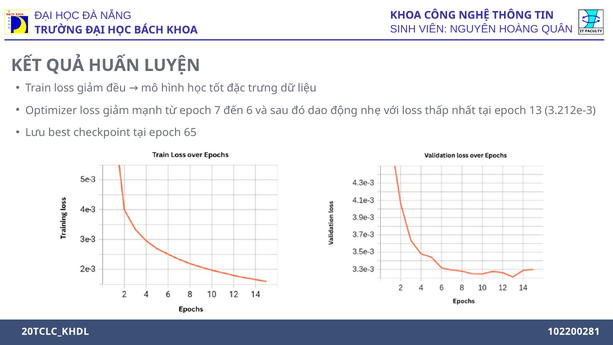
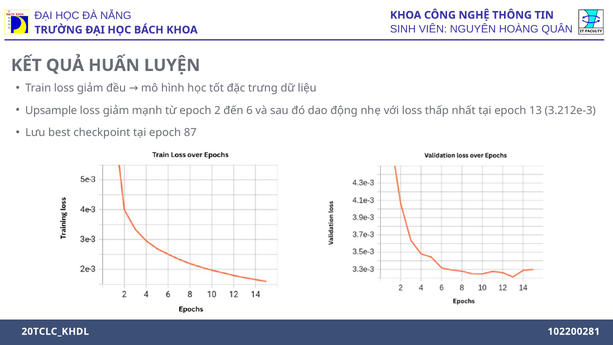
Optimizer: Optimizer -> Upsample
7: 7 -> 2
65: 65 -> 87
